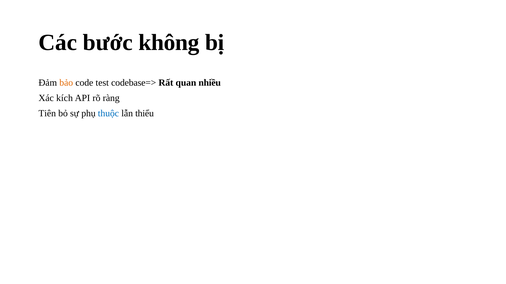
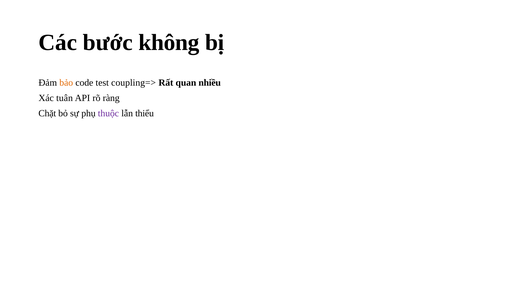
codebase=>: codebase=> -> coupling=>
kích: kích -> tuân
Tiên: Tiên -> Chặt
thuộc colour: blue -> purple
